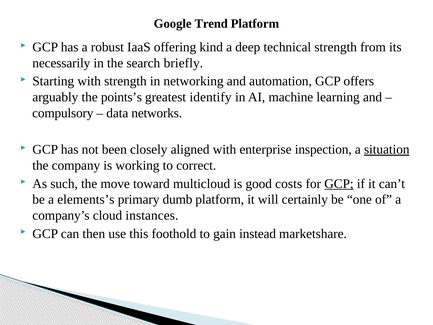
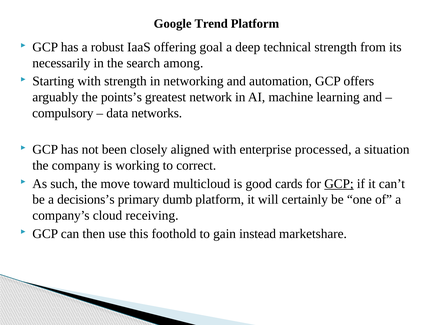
kind: kind -> goal
briefly: briefly -> among
identify: identify -> network
inspection: inspection -> processed
situation underline: present -> none
costs: costs -> cards
elements’s: elements’s -> decisions’s
instances: instances -> receiving
